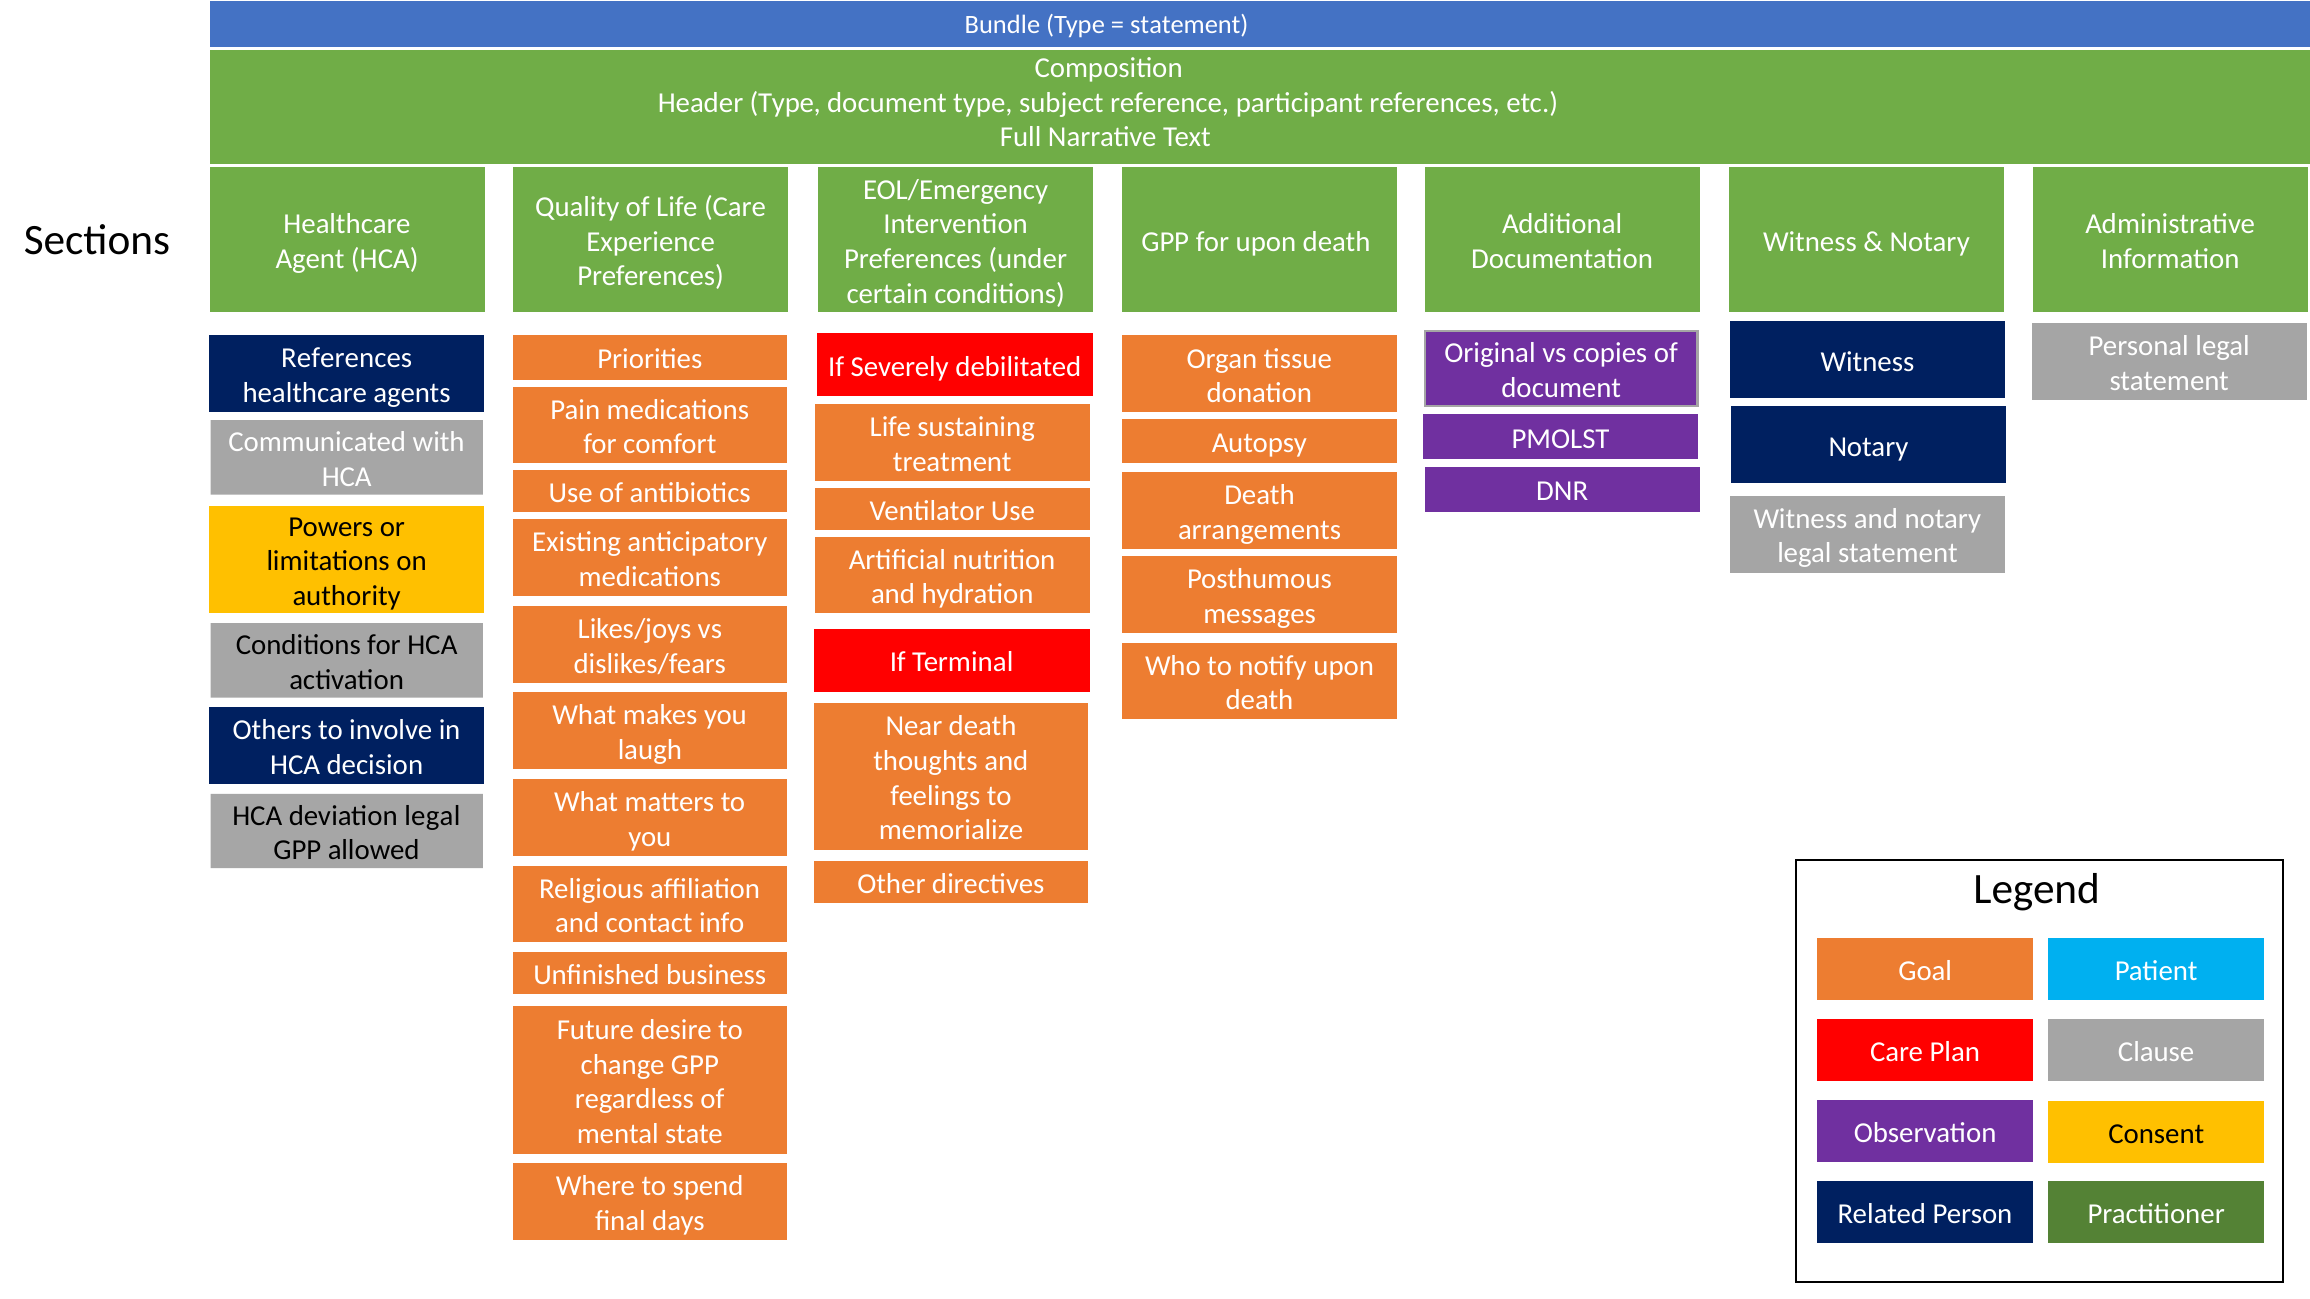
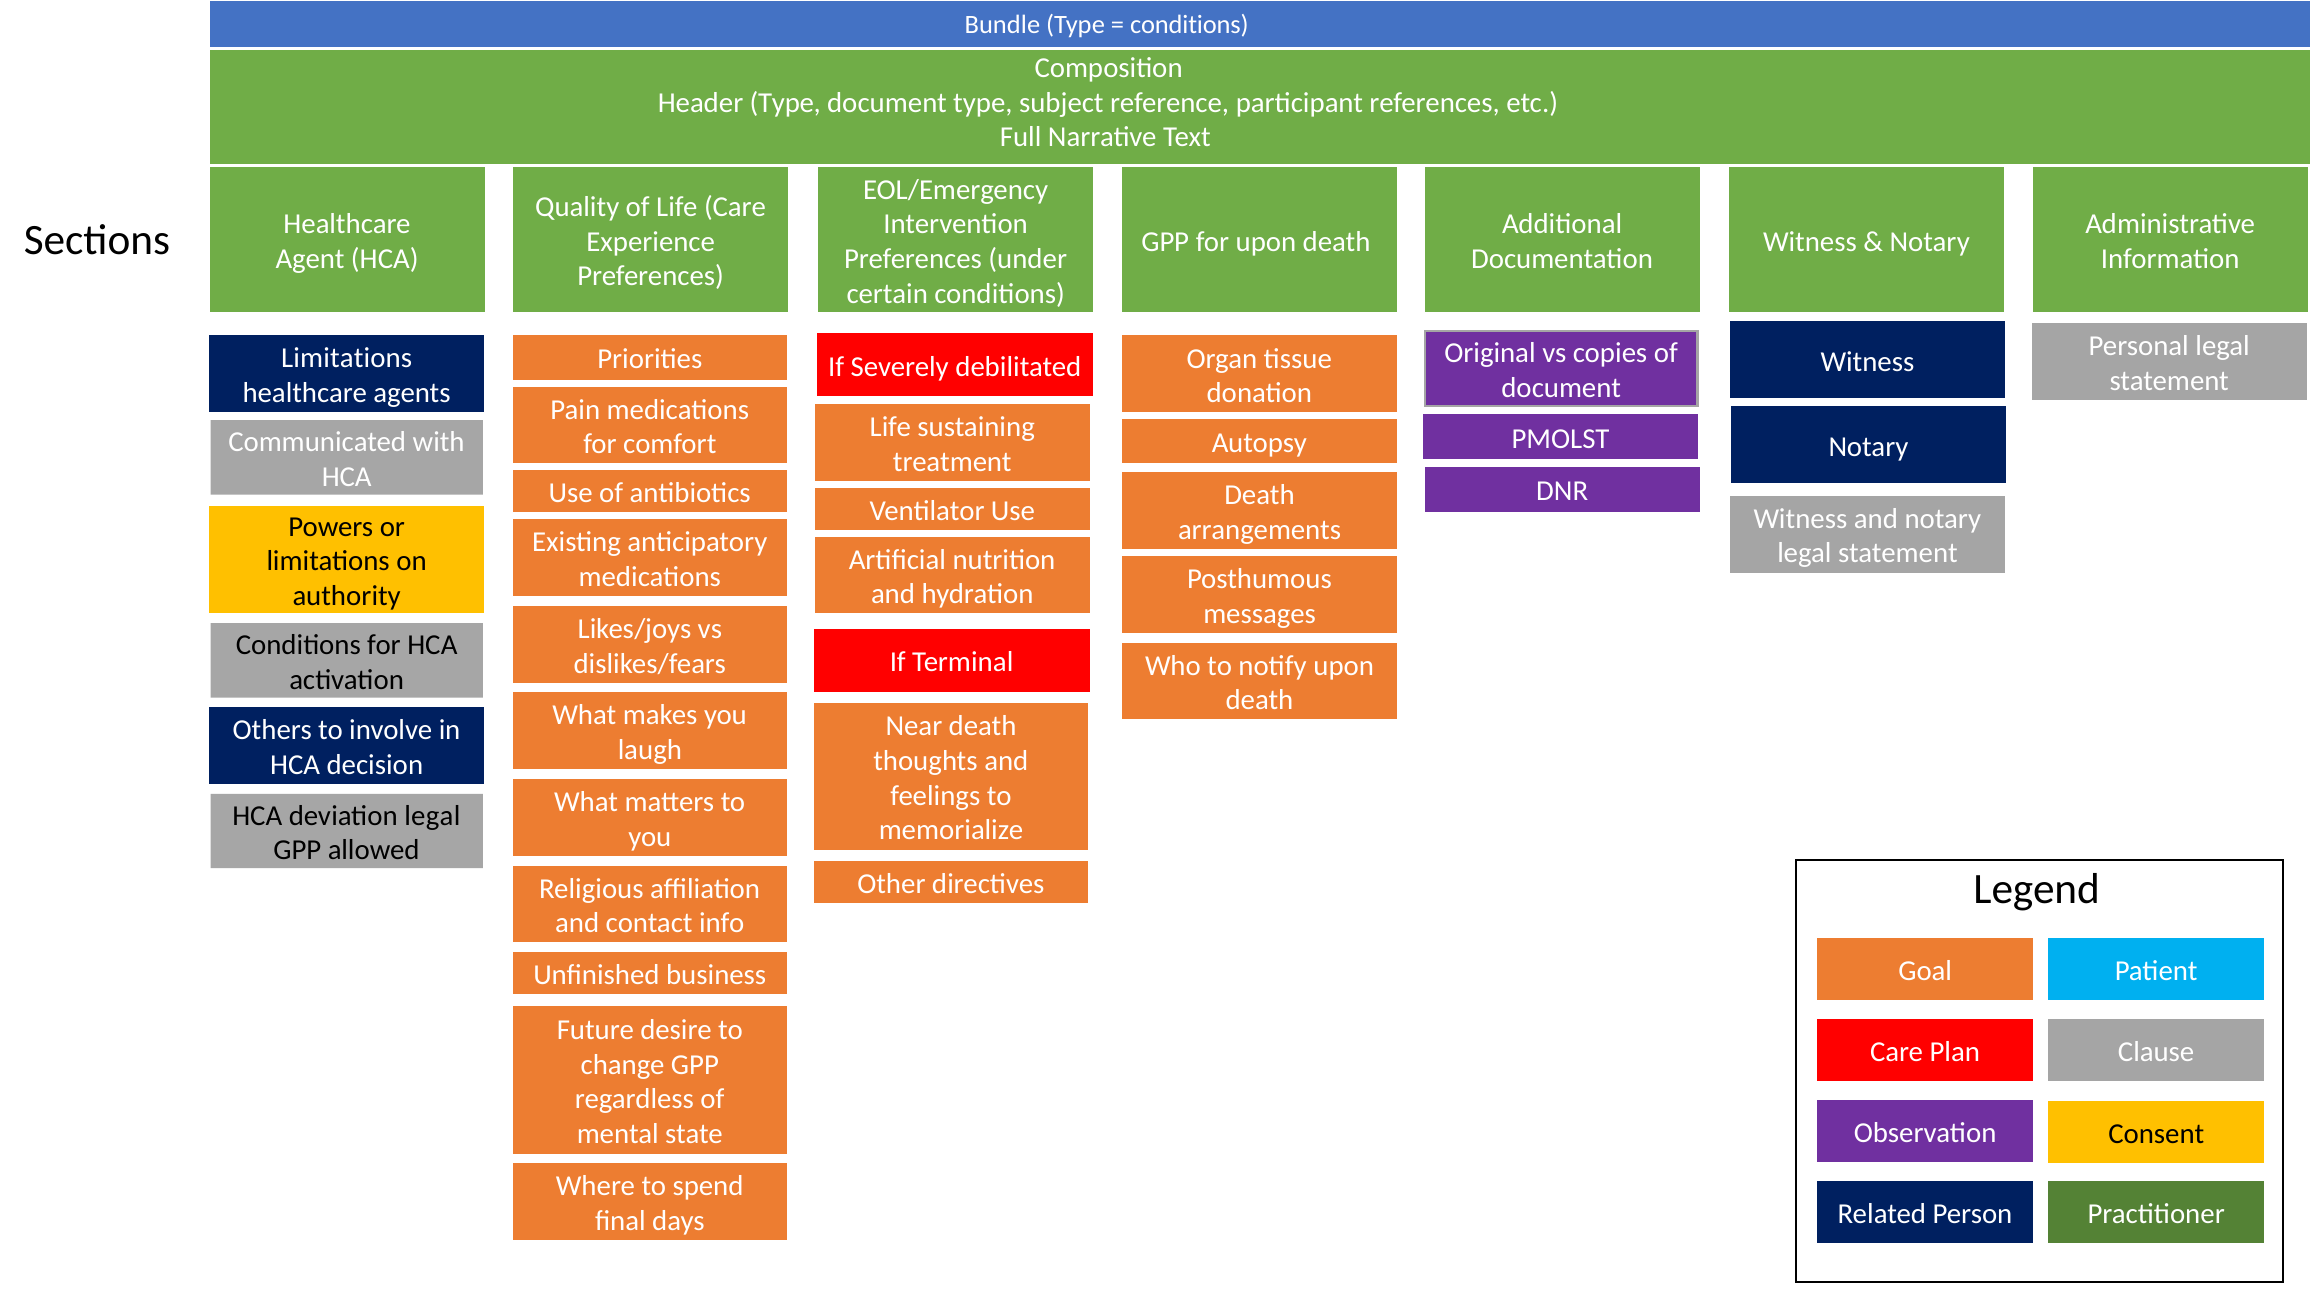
statement at (1189, 25): statement -> conditions
References at (347, 358): References -> Limitations
